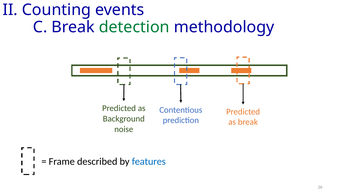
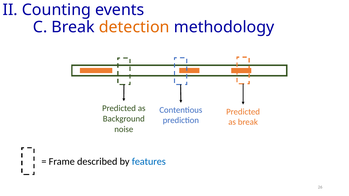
detection colour: green -> orange
